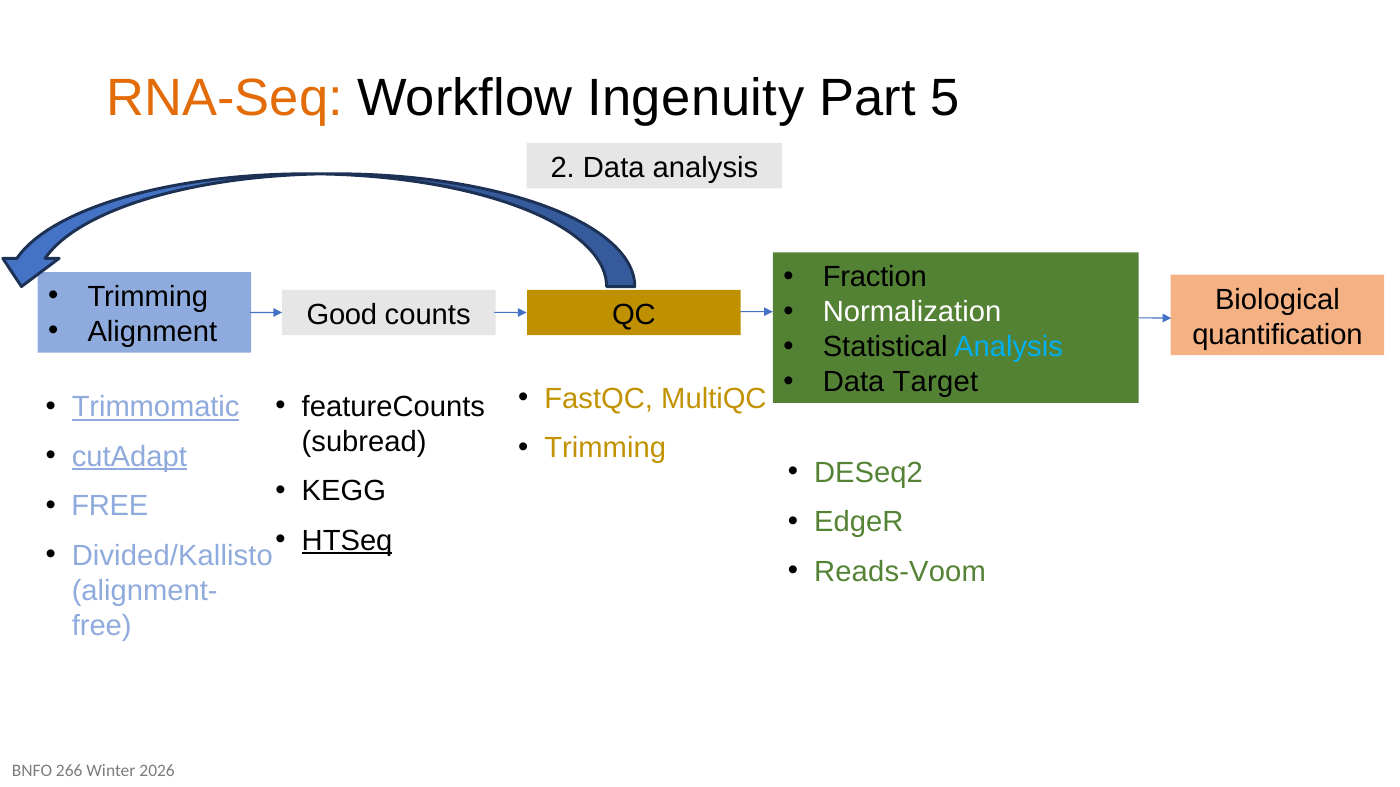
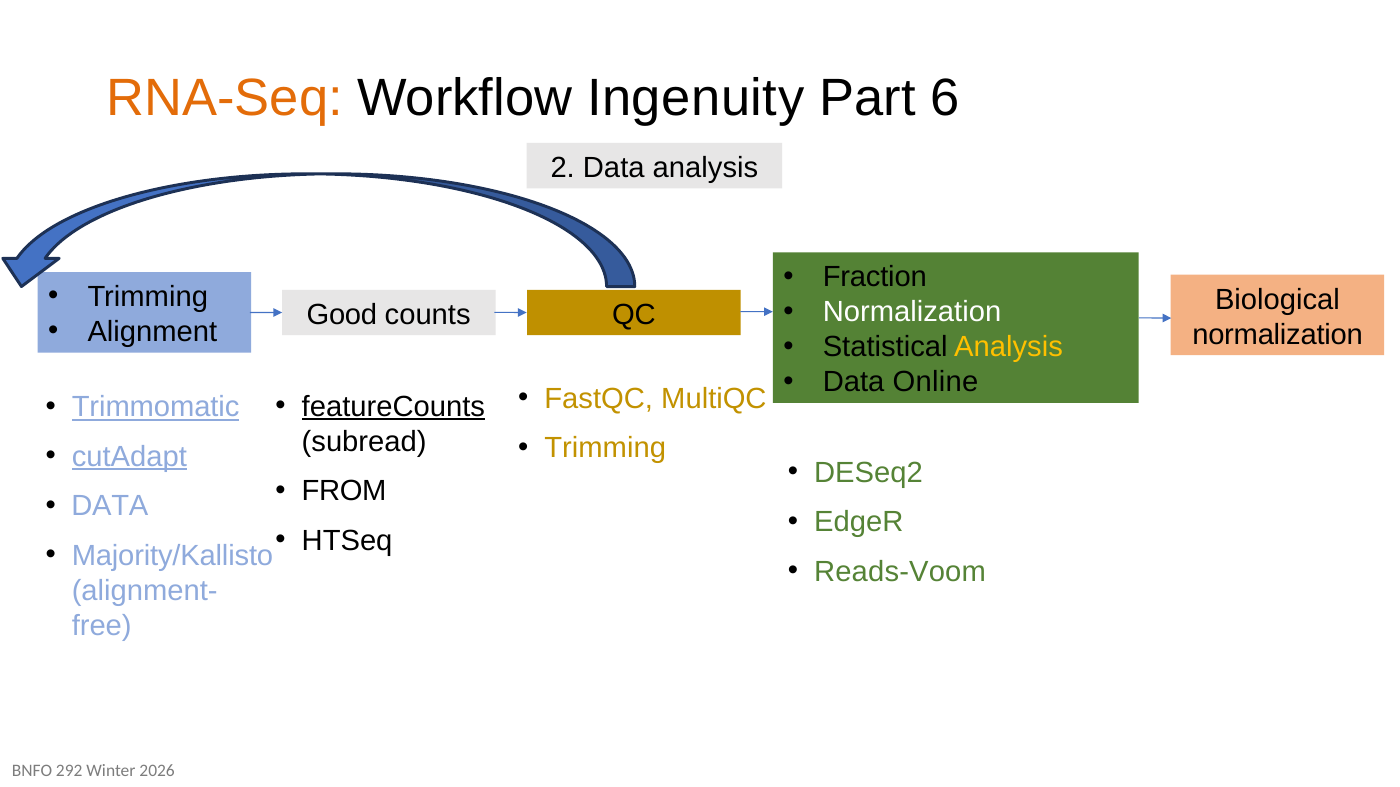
5: 5 -> 6
quantification at (1277, 335): quantification -> normalization
Analysis at (1008, 347) colour: light blue -> yellow
Target: Target -> Online
featureCounts underline: none -> present
KEGG: KEGG -> FROM
FREE at (110, 507): FREE -> DATA
HTSeq underline: present -> none
Divided/Kallisto: Divided/Kallisto -> Majority/Kallisto
266: 266 -> 292
